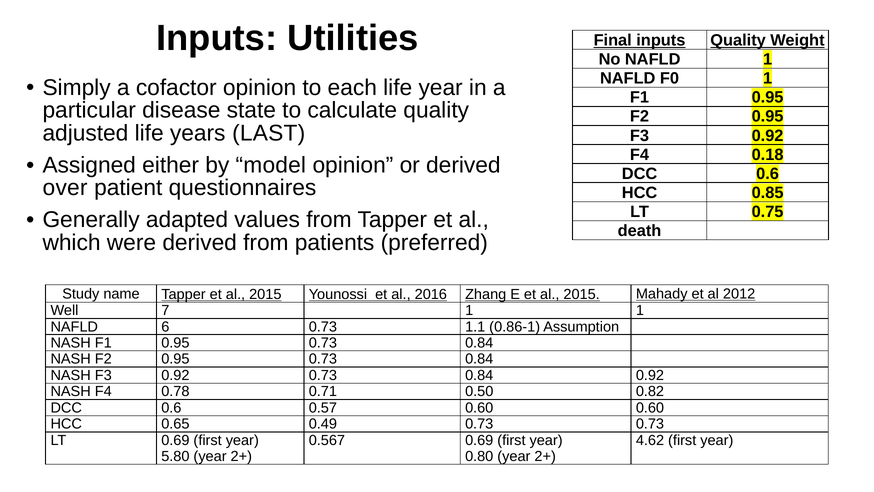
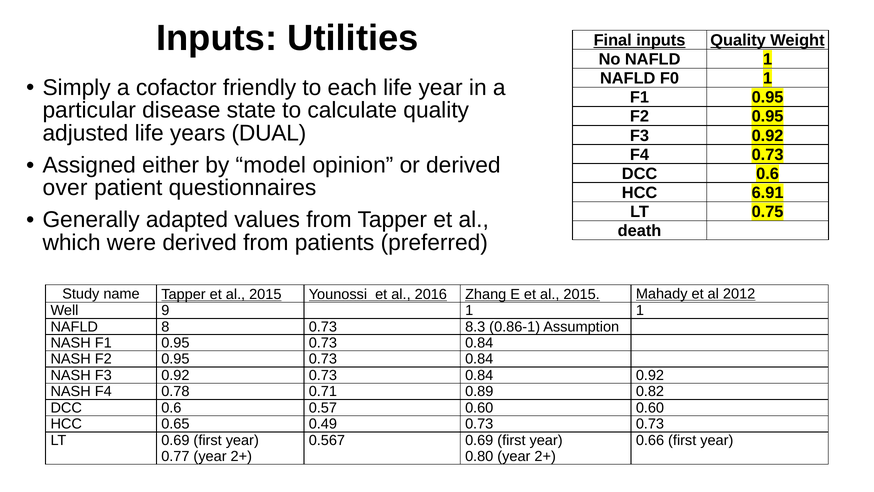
cofactor opinion: opinion -> friendly
LAST: LAST -> DUAL
F4 0.18: 0.18 -> 0.73
0.85: 0.85 -> 6.91
7: 7 -> 9
6: 6 -> 8
1.1: 1.1 -> 8.3
0.50: 0.50 -> 0.89
4.62: 4.62 -> 0.66
5.80: 5.80 -> 0.77
